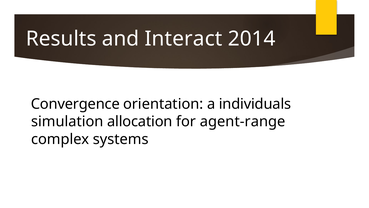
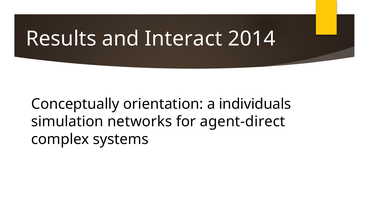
Convergence: Convergence -> Conceptually
allocation: allocation -> networks
agent-range: agent-range -> agent-direct
